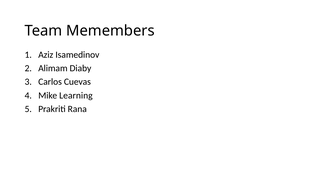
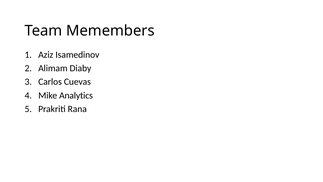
Learning: Learning -> Analytics
